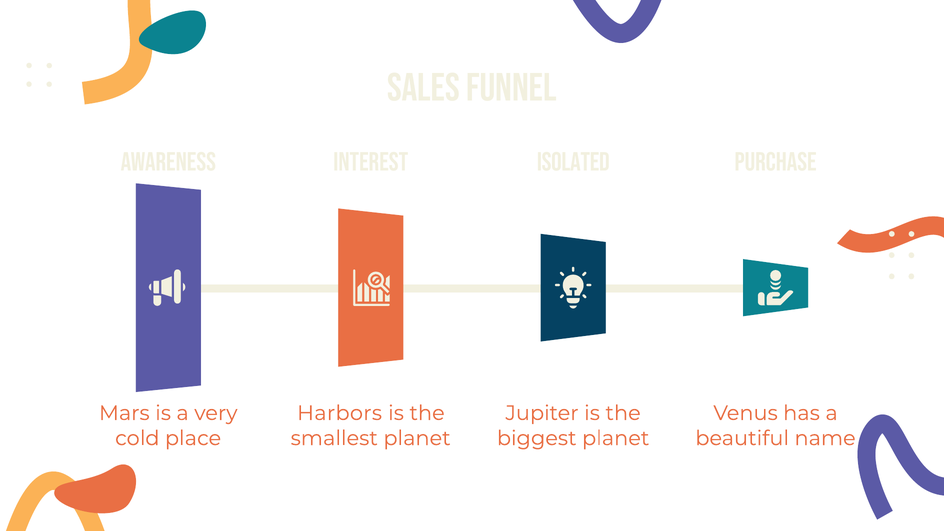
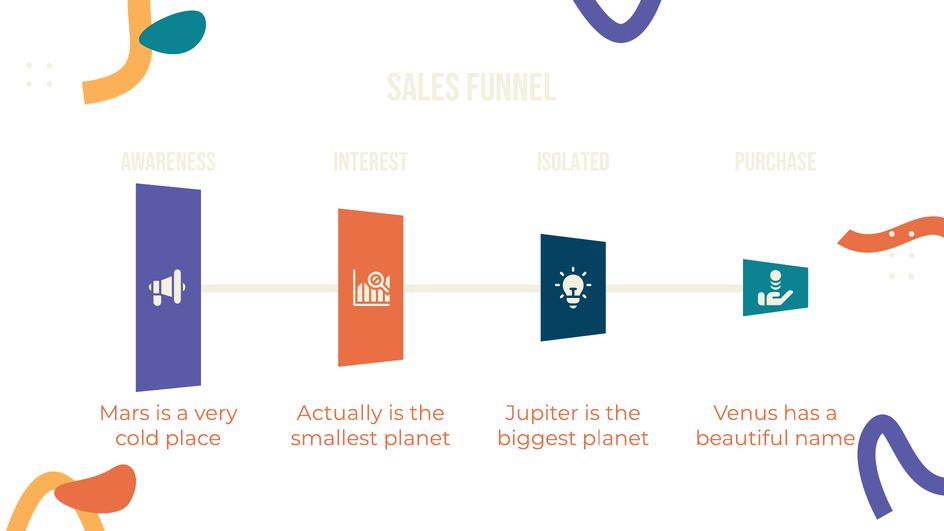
Harbors: Harbors -> Actually
